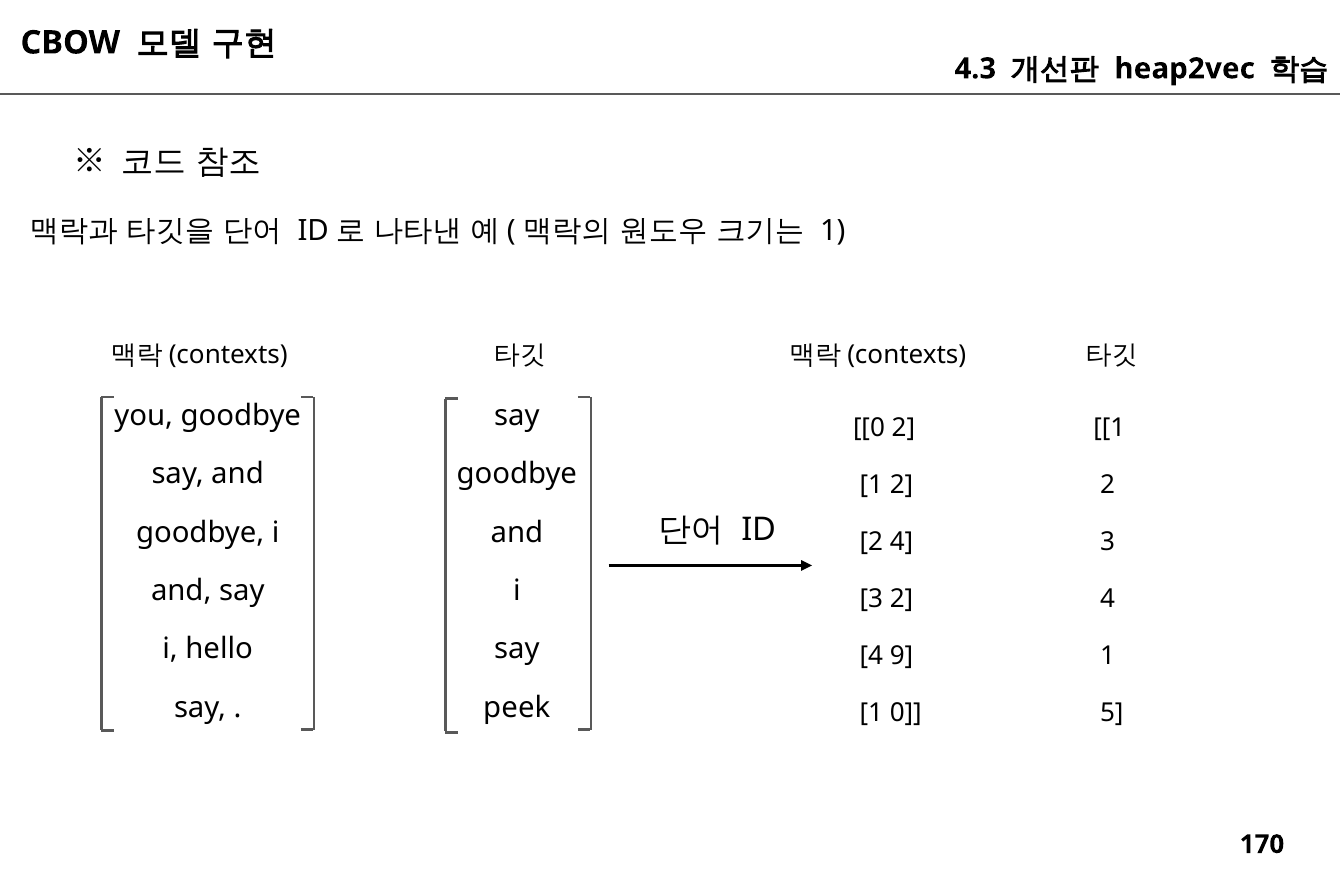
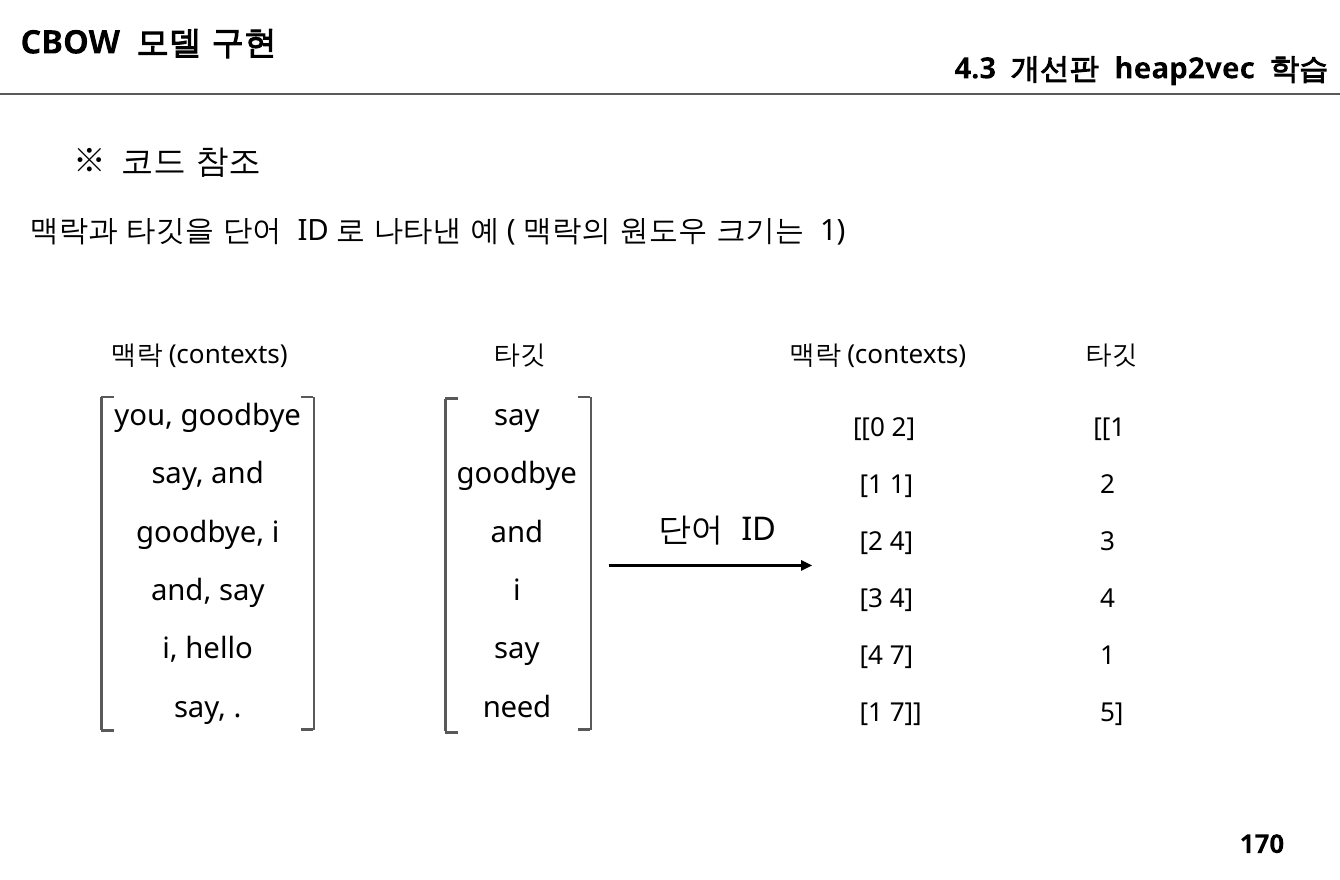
2 at (901, 485): 2 -> 1
2 at (901, 599): 2 -> 4
4 9: 9 -> 7
peek: peek -> need
1 0: 0 -> 7
